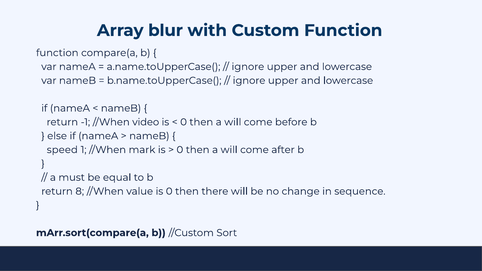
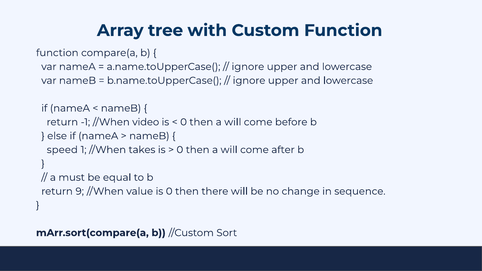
blur: blur -> tree
mark: mark -> takes
8: 8 -> 9
